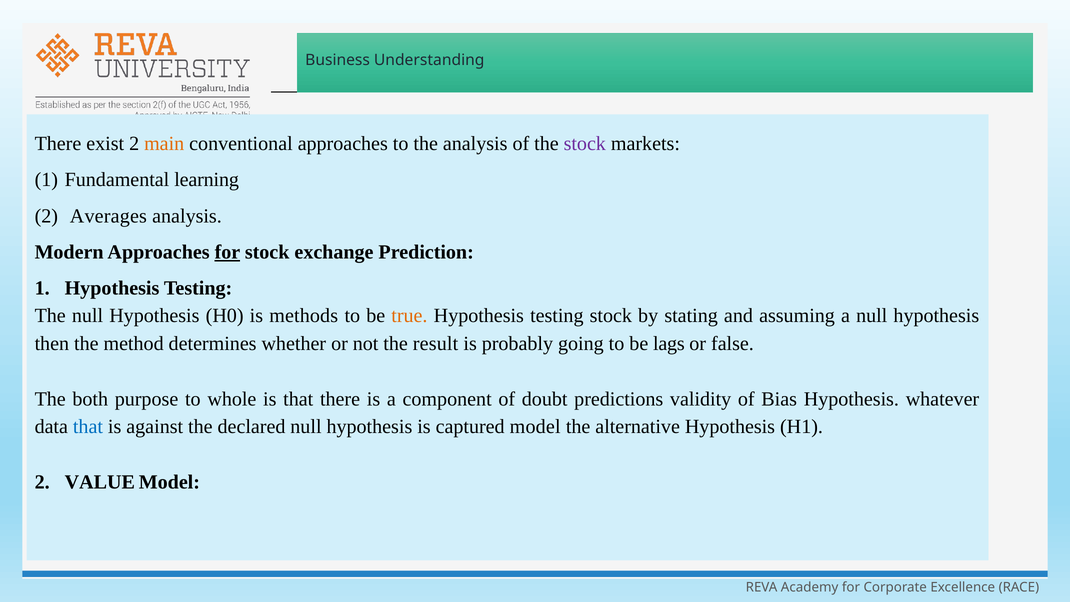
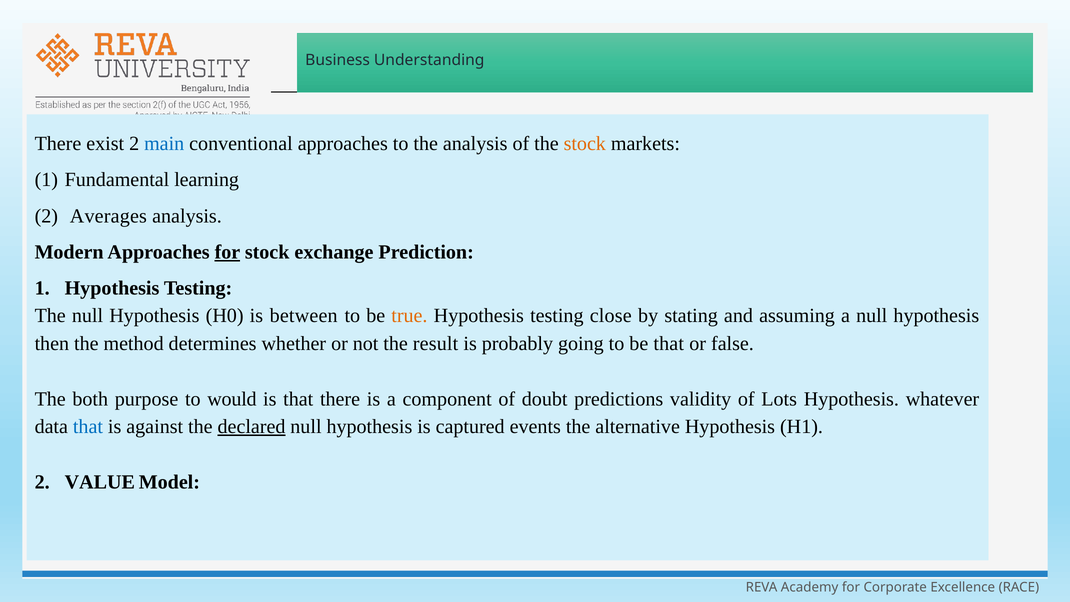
main colour: orange -> blue
stock at (585, 144) colour: purple -> orange
methods: methods -> between
testing stock: stock -> close
be lags: lags -> that
whole: whole -> would
Bias: Bias -> Lots
declared underline: none -> present
captured model: model -> events
